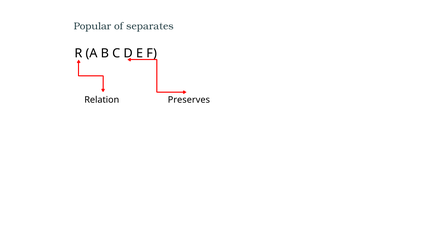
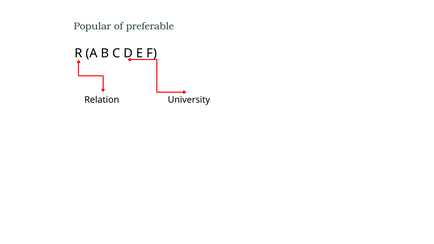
separates: separates -> preferable
Preserves: Preserves -> University
